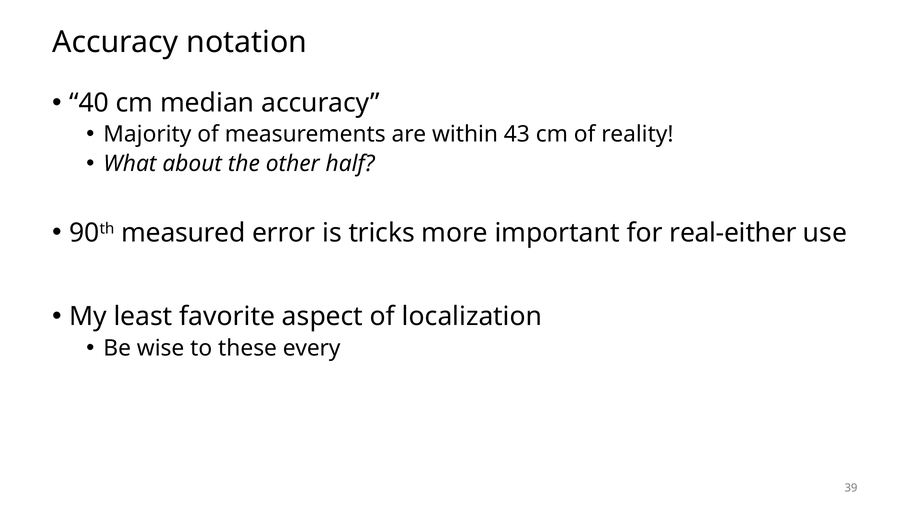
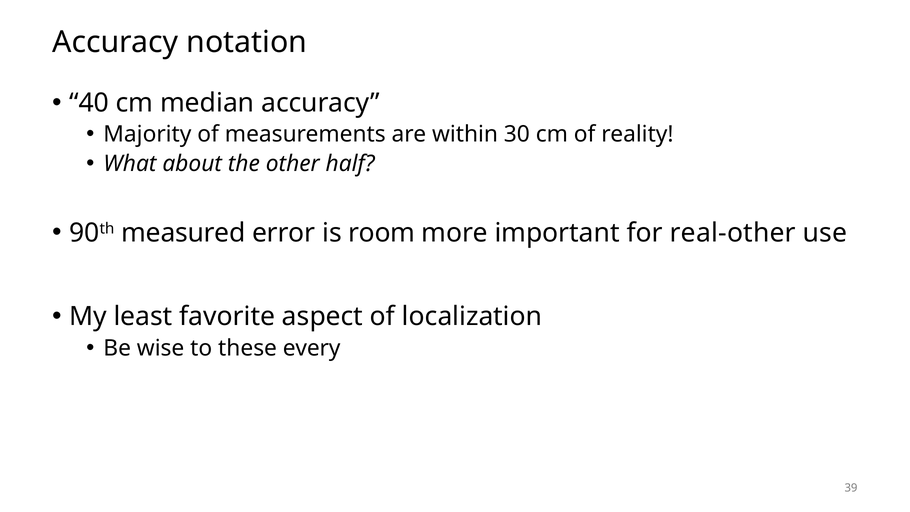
43: 43 -> 30
tricks: tricks -> room
real-either: real-either -> real-other
